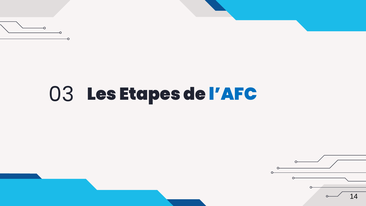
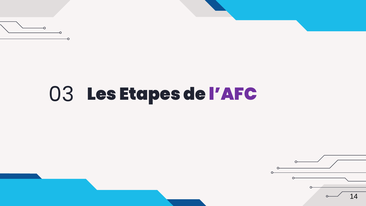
l’AFC colour: blue -> purple
